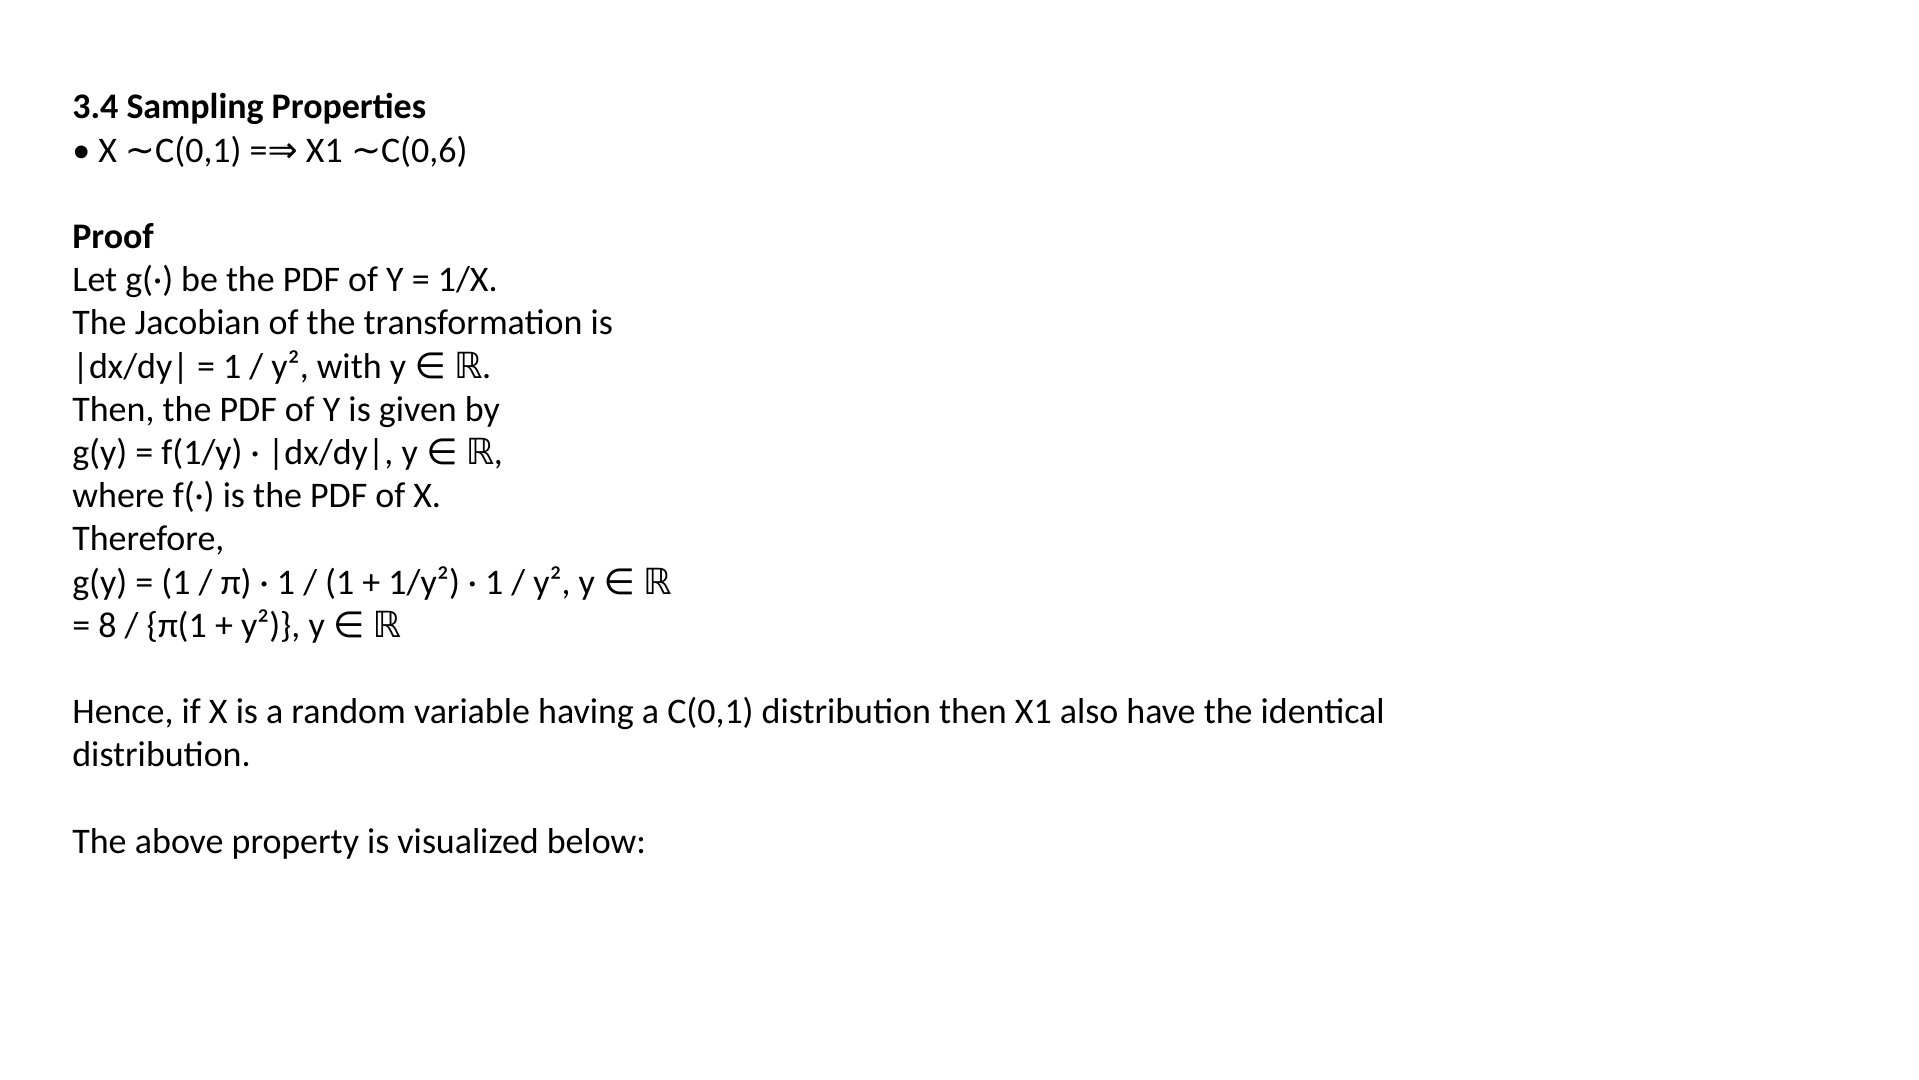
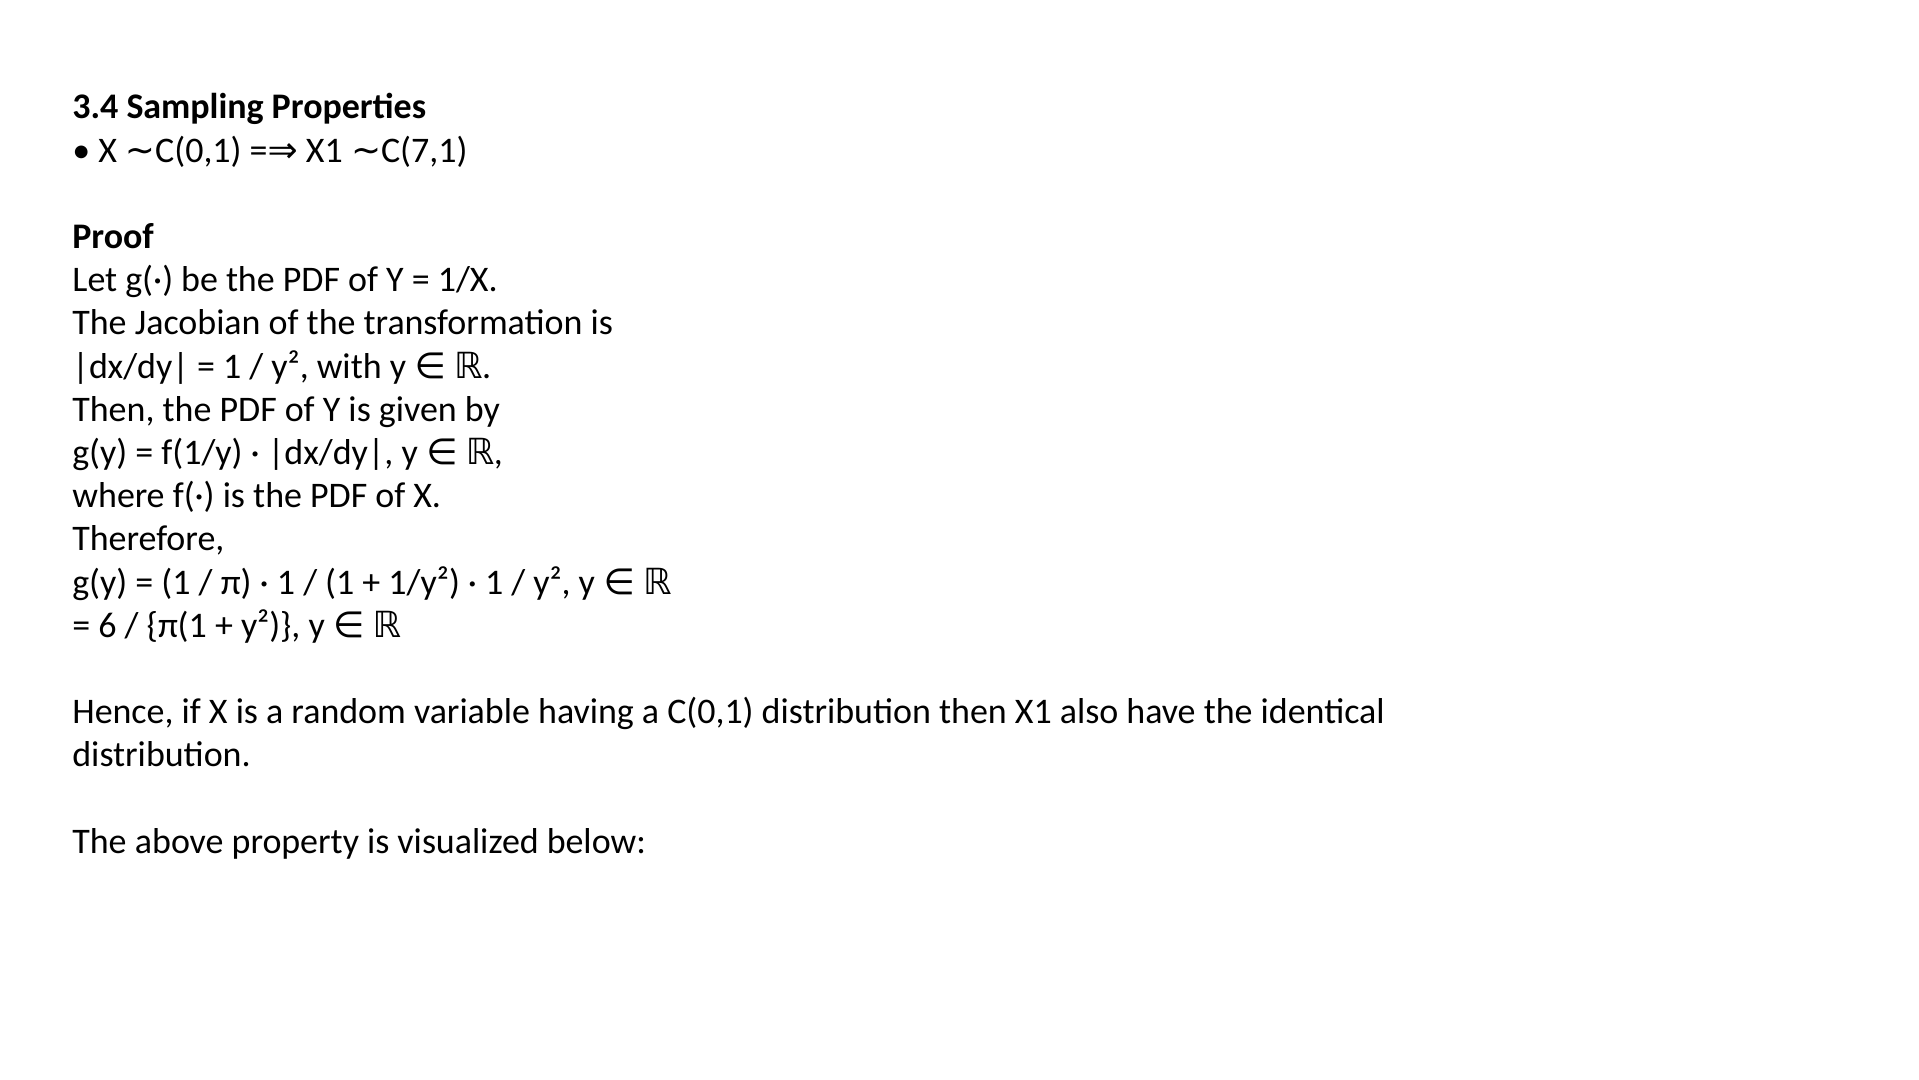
C(0,6: C(0,6 -> C(7,1
8: 8 -> 6
